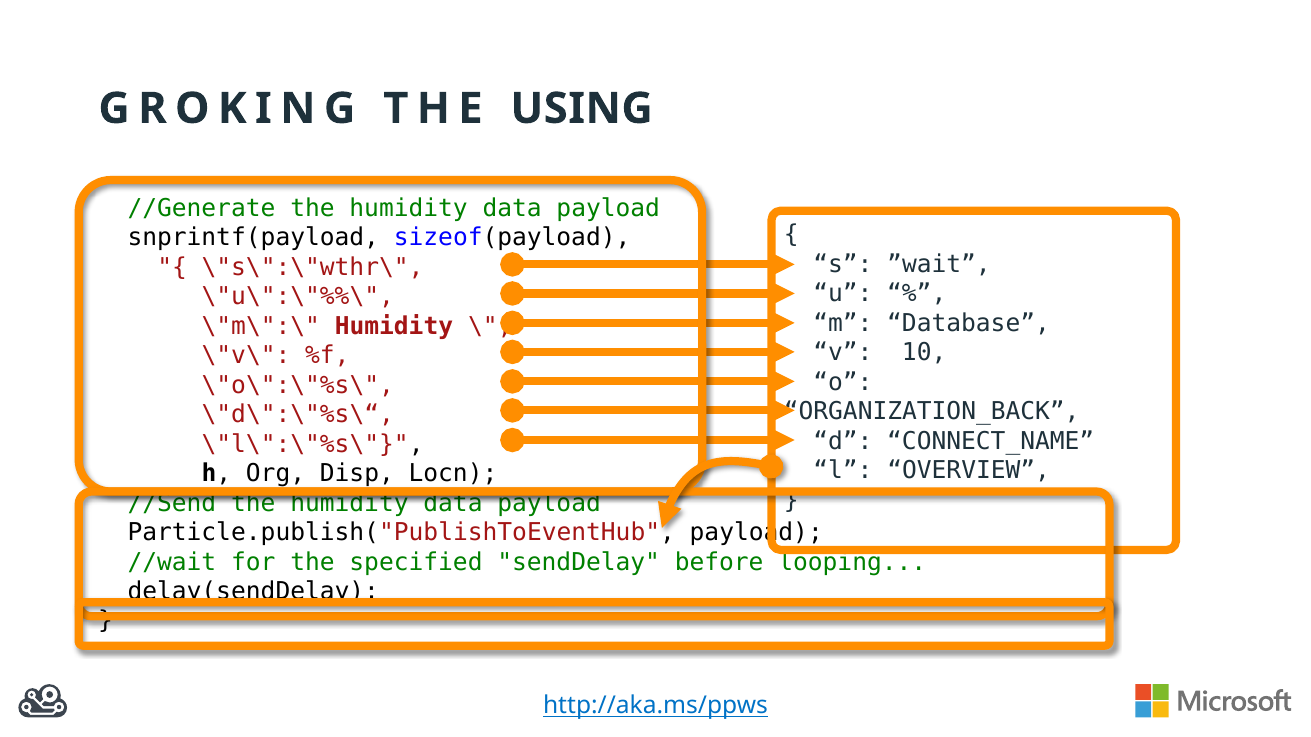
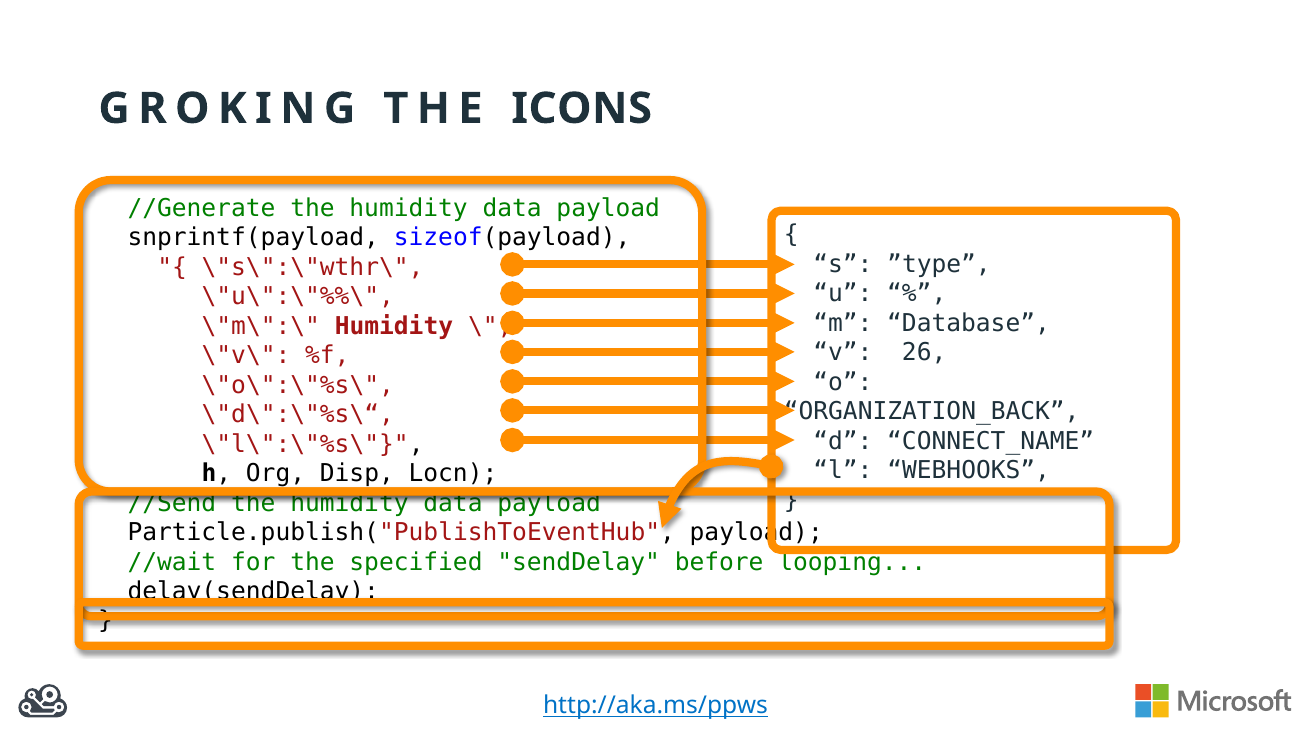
USING: USING -> ICONS
”wait: ”wait -> ”type
10: 10 -> 26
OVERVIEW: OVERVIEW -> WEBHOOKS
